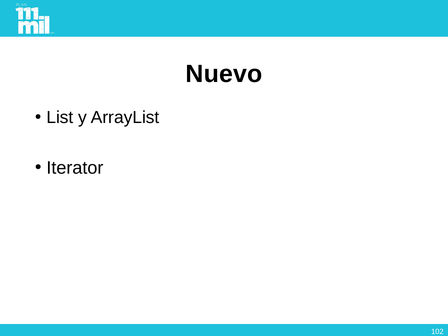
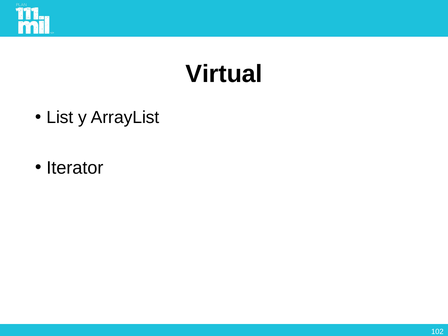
Nuevo: Nuevo -> Virtual
